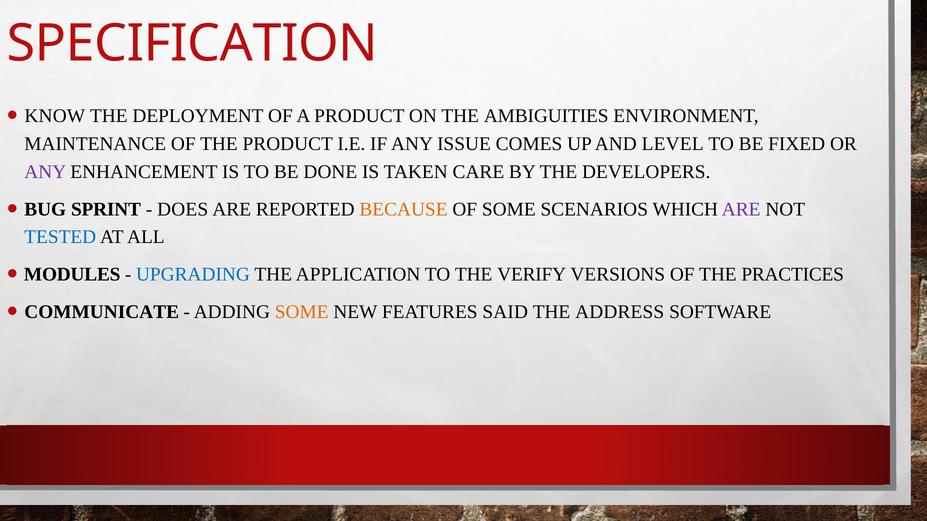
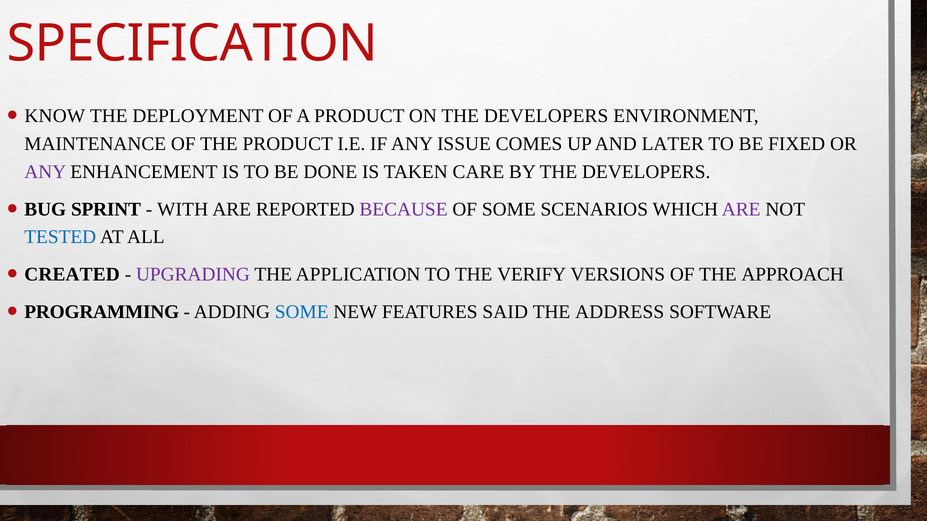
ON THE AMBIGUITIES: AMBIGUITIES -> DEVELOPERS
LEVEL: LEVEL -> LATER
DOES: DOES -> WITH
BECAUSE colour: orange -> purple
MODULES: MODULES -> CREATED
UPGRADING colour: blue -> purple
PRACTICES: PRACTICES -> APPROACH
COMMUNICATE: COMMUNICATE -> PROGRAMMING
SOME at (302, 312) colour: orange -> blue
